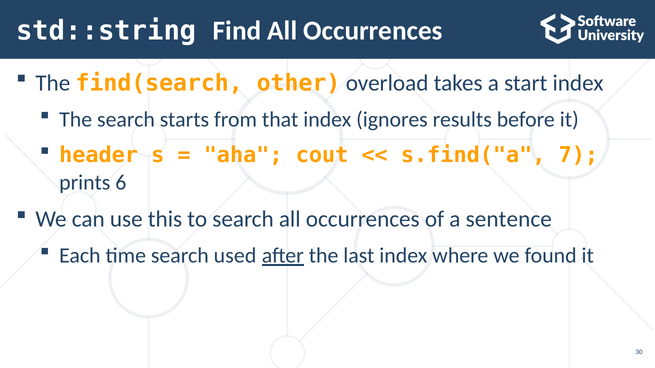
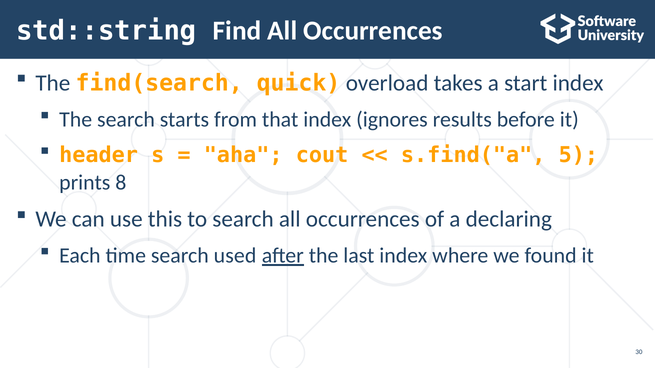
other: other -> quick
7: 7 -> 5
6: 6 -> 8
sentence: sentence -> declaring
